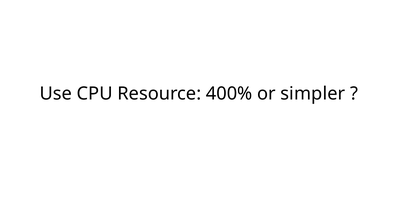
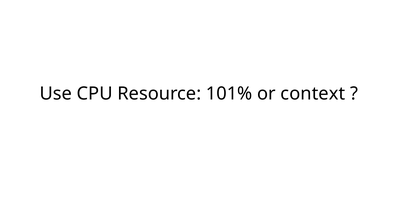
400%: 400% -> 101%
simpler: simpler -> context
